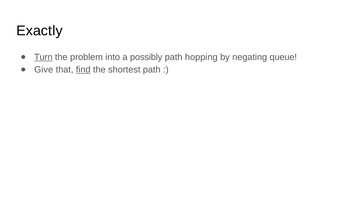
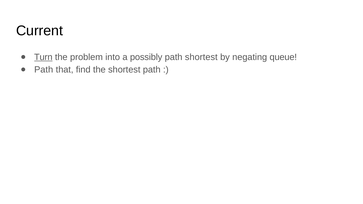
Exactly: Exactly -> Current
path hopping: hopping -> shortest
Give at (44, 70): Give -> Path
find underline: present -> none
